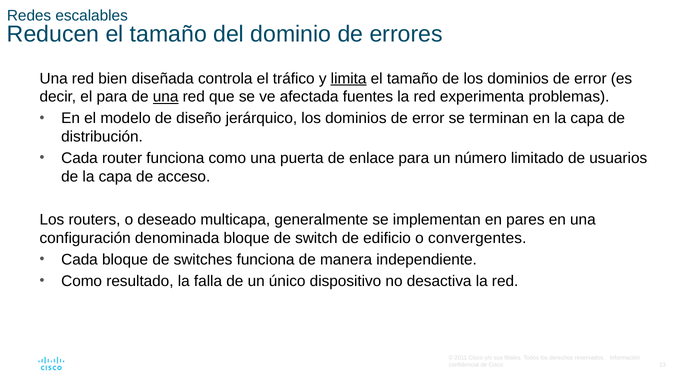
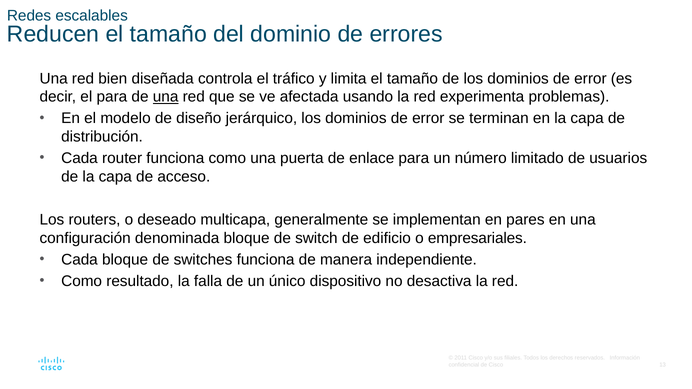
limita underline: present -> none
fuentes: fuentes -> usando
convergentes: convergentes -> empresariales
